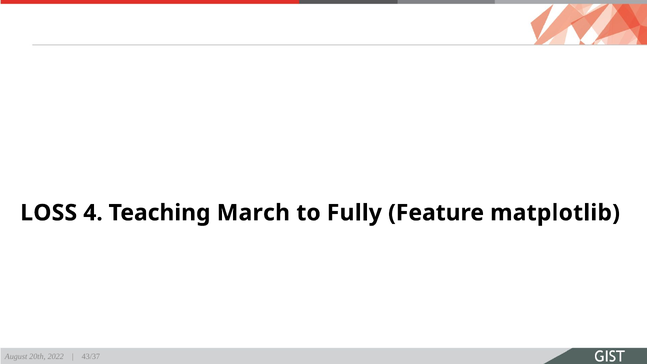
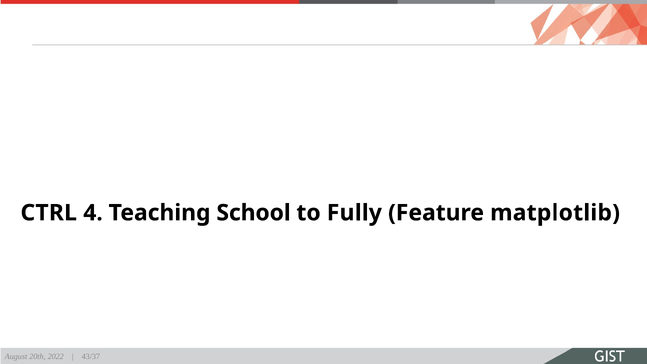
LOSS: LOSS -> CTRL
March: March -> School
